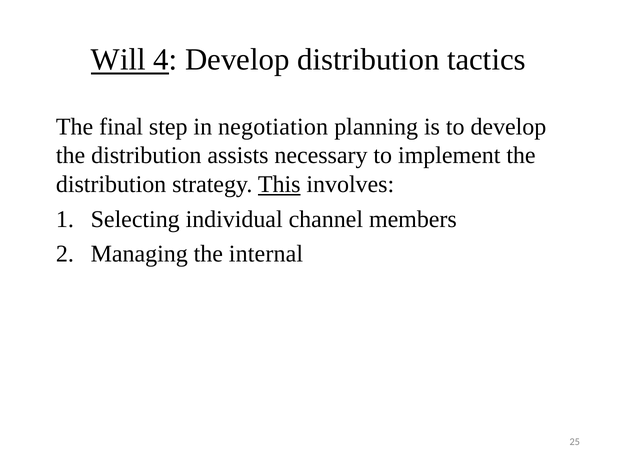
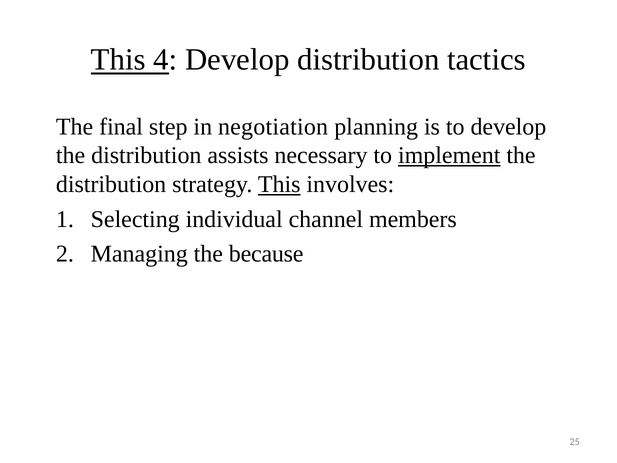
Will at (118, 60): Will -> This
implement underline: none -> present
internal: internal -> because
